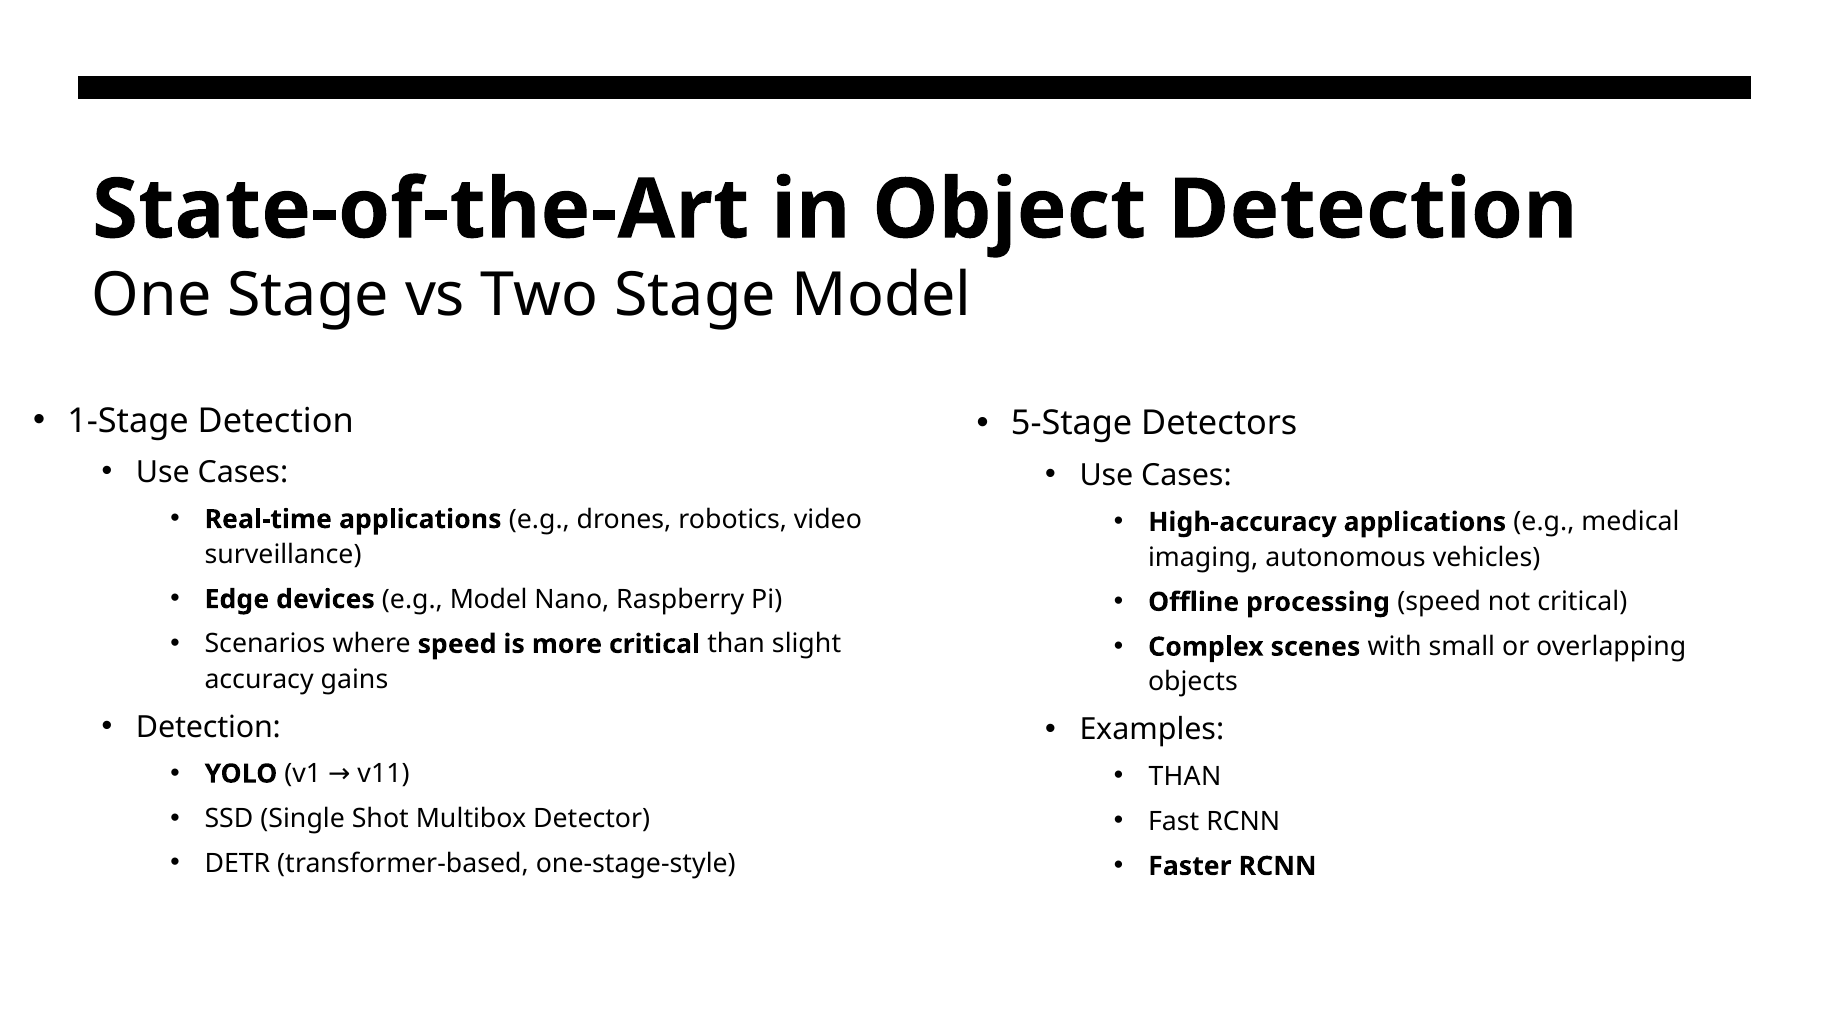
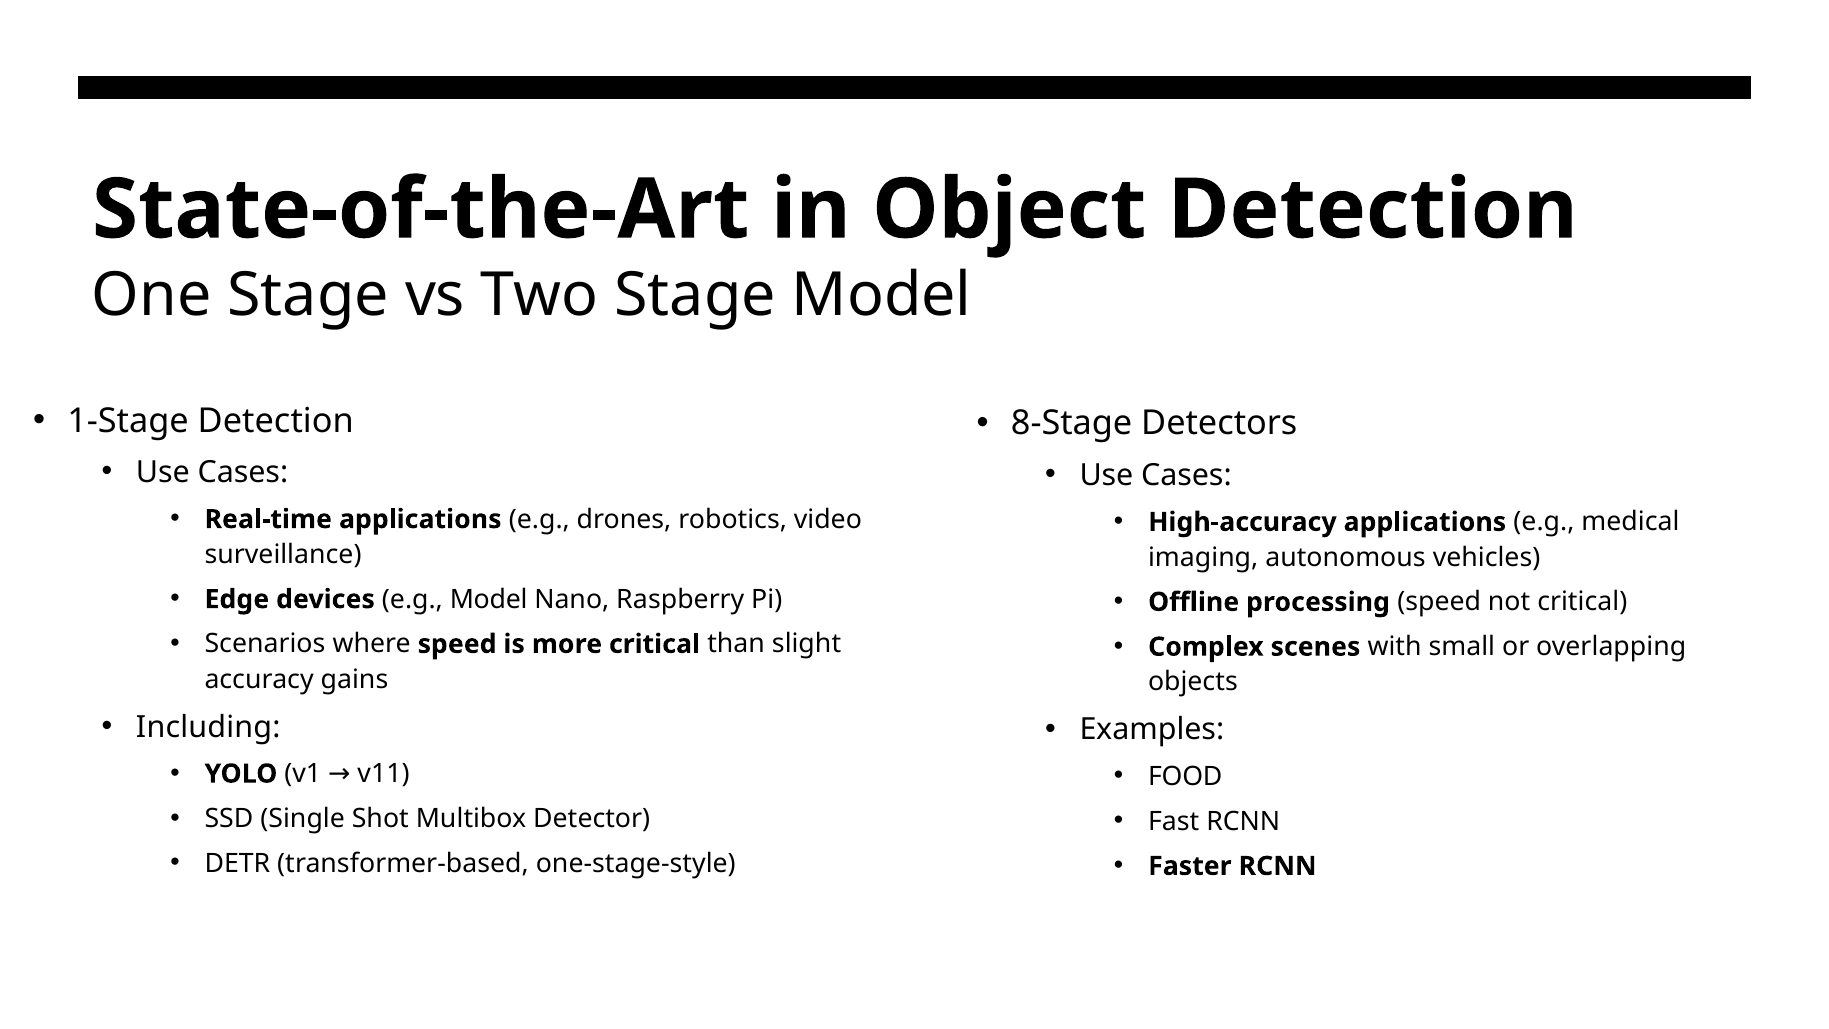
5-Stage: 5-Stage -> 8-Stage
Detection at (208, 727): Detection -> Including
THAN at (1185, 776): THAN -> FOOD
